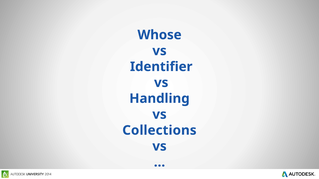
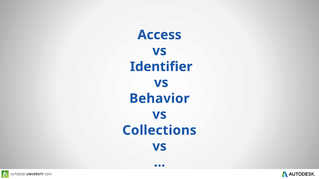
Whose: Whose -> Access
Handling: Handling -> Behavior
